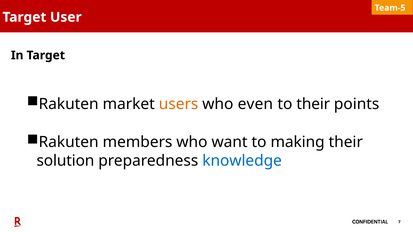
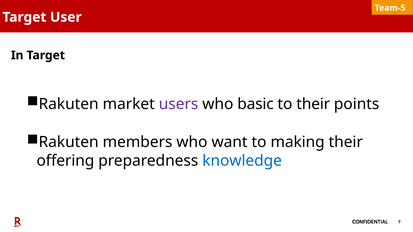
users colour: orange -> purple
even: even -> basic
solution: solution -> offering
